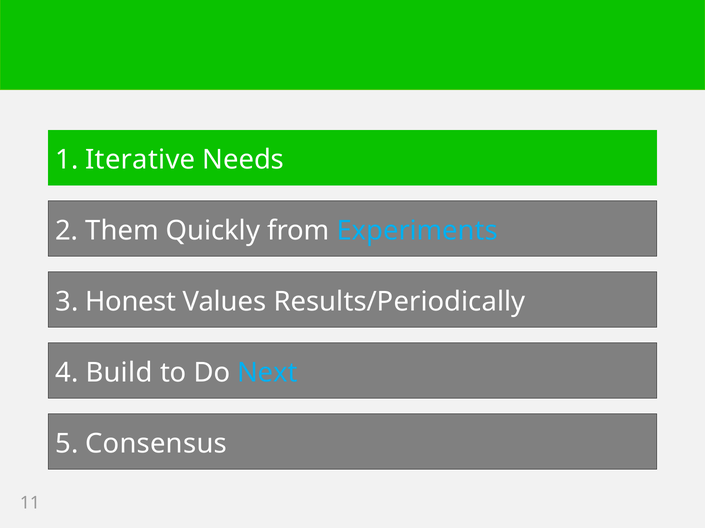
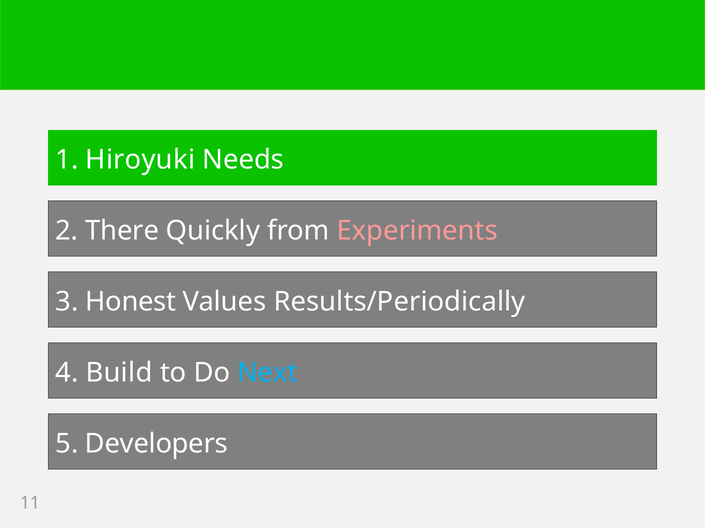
Iterative: Iterative -> Hiroyuki
Them: Them -> There
Experiments colour: light blue -> pink
Consensus: Consensus -> Developers
